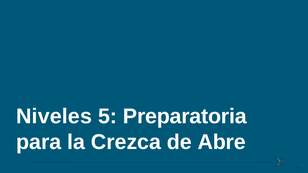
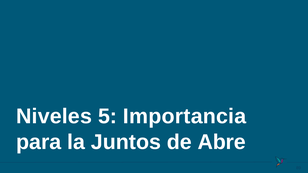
Preparatoria: Preparatoria -> Importancia
Crezca: Crezca -> Juntos
